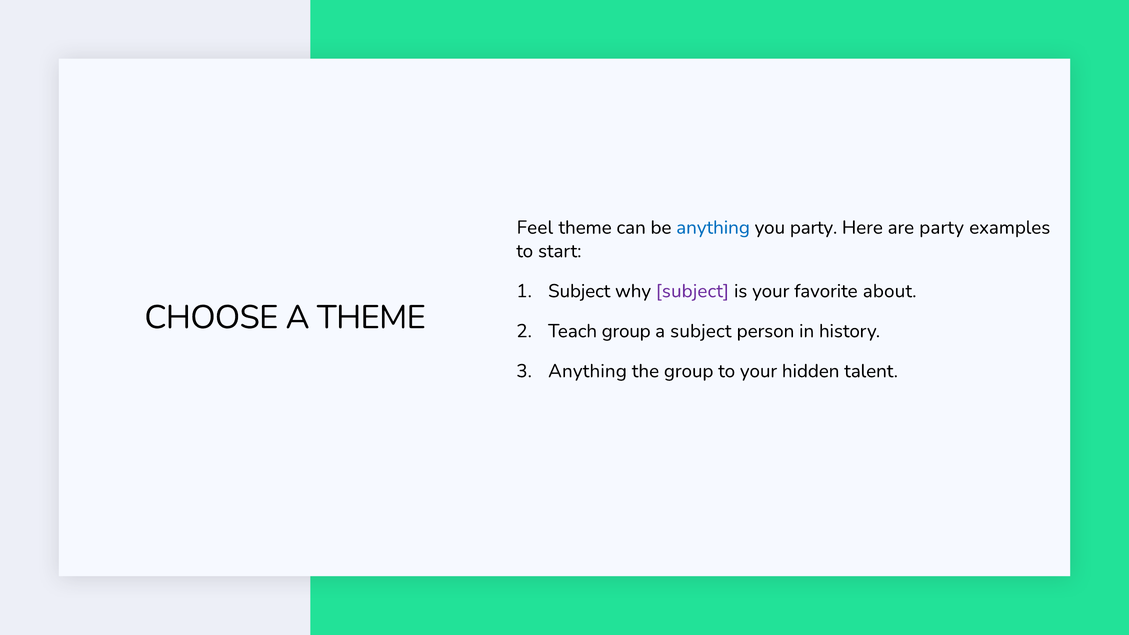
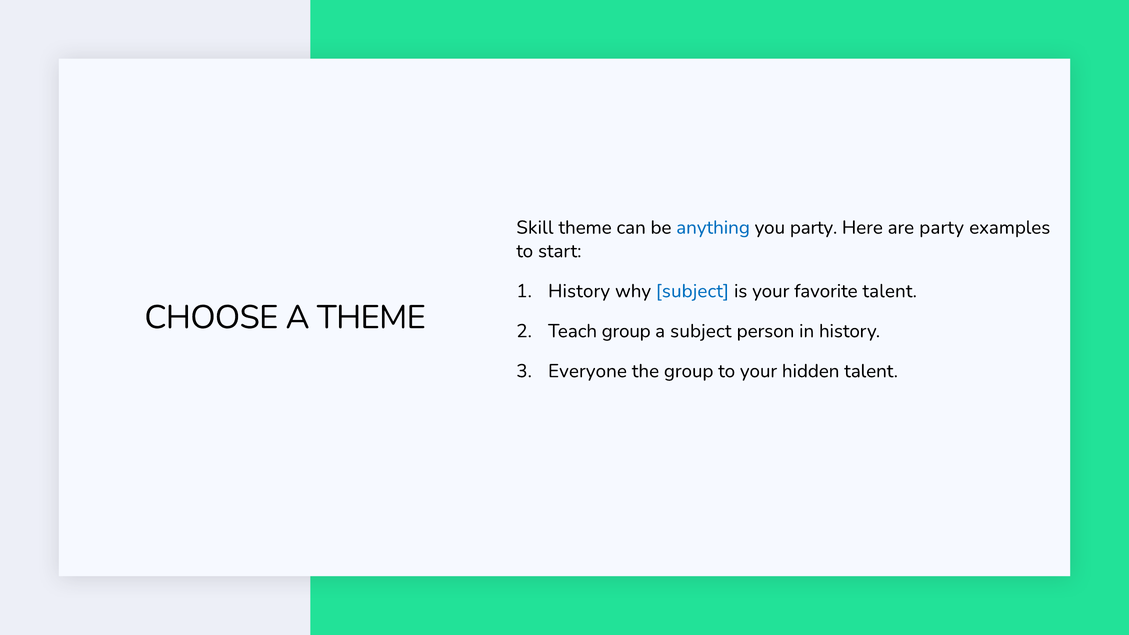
Feel: Feel -> Skill
Subject at (579, 291): Subject -> History
subject at (692, 291) colour: purple -> blue
favorite about: about -> talent
Anything at (587, 371): Anything -> Everyone
